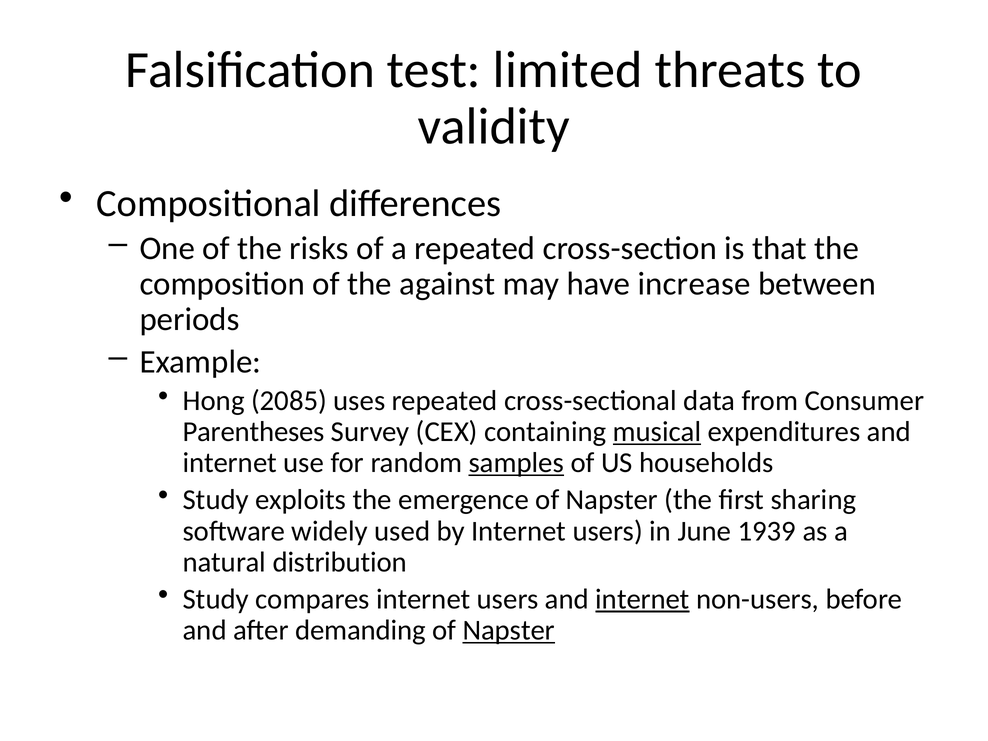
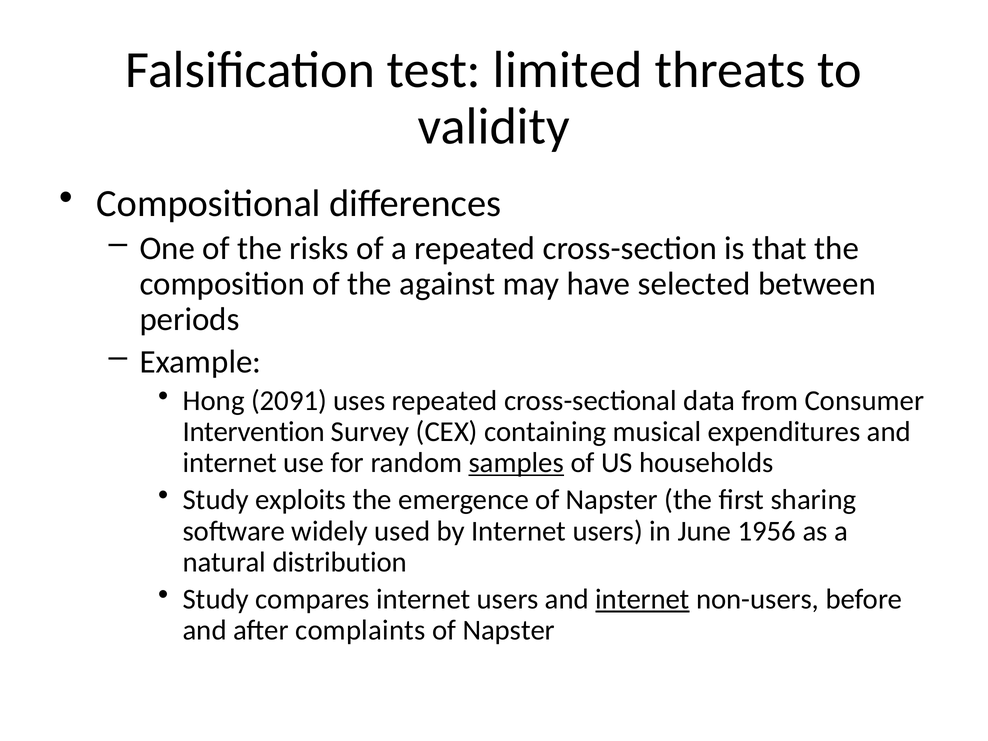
increase: increase -> selected
2085: 2085 -> 2091
Parentheses: Parentheses -> Intervention
musical underline: present -> none
1939: 1939 -> 1956
demanding: demanding -> complaints
Napster at (509, 630) underline: present -> none
